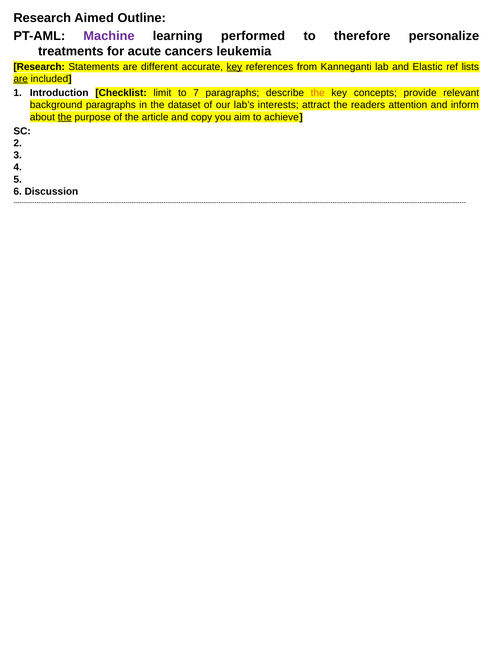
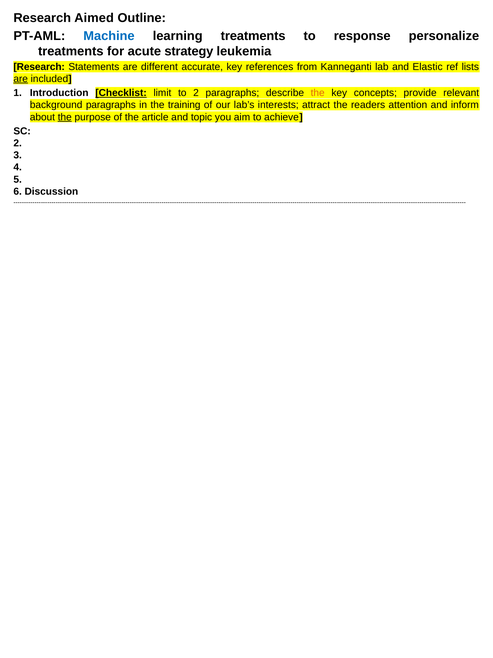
Machine colour: purple -> blue
learning performed: performed -> treatments
therefore: therefore -> response
cancers: cancers -> strategy
key at (234, 67) underline: present -> none
Checklist underline: none -> present
to 7: 7 -> 2
dataset: dataset -> training
copy: copy -> topic
